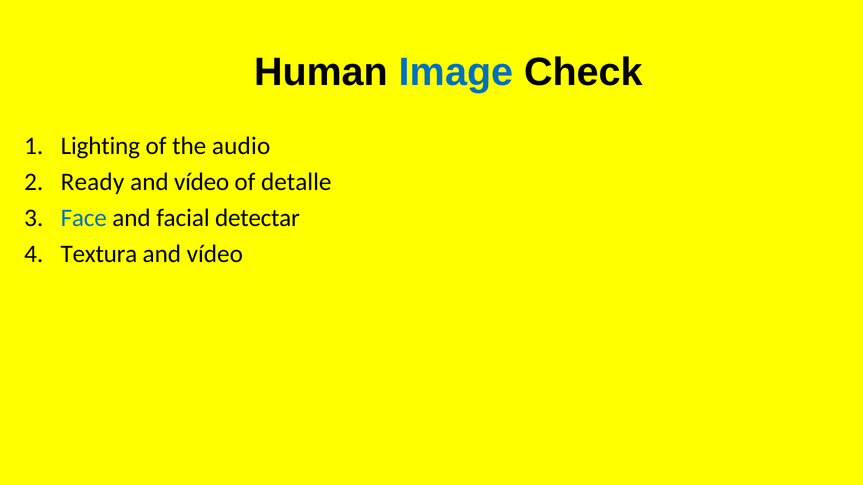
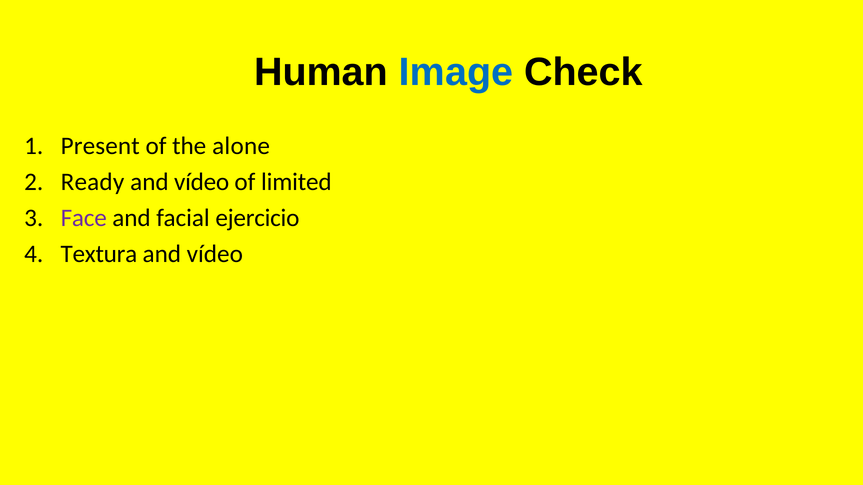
Lighting: Lighting -> Present
audio: audio -> alone
detalle: detalle -> limited
Face colour: blue -> purple
detectar: detectar -> ejercicio
